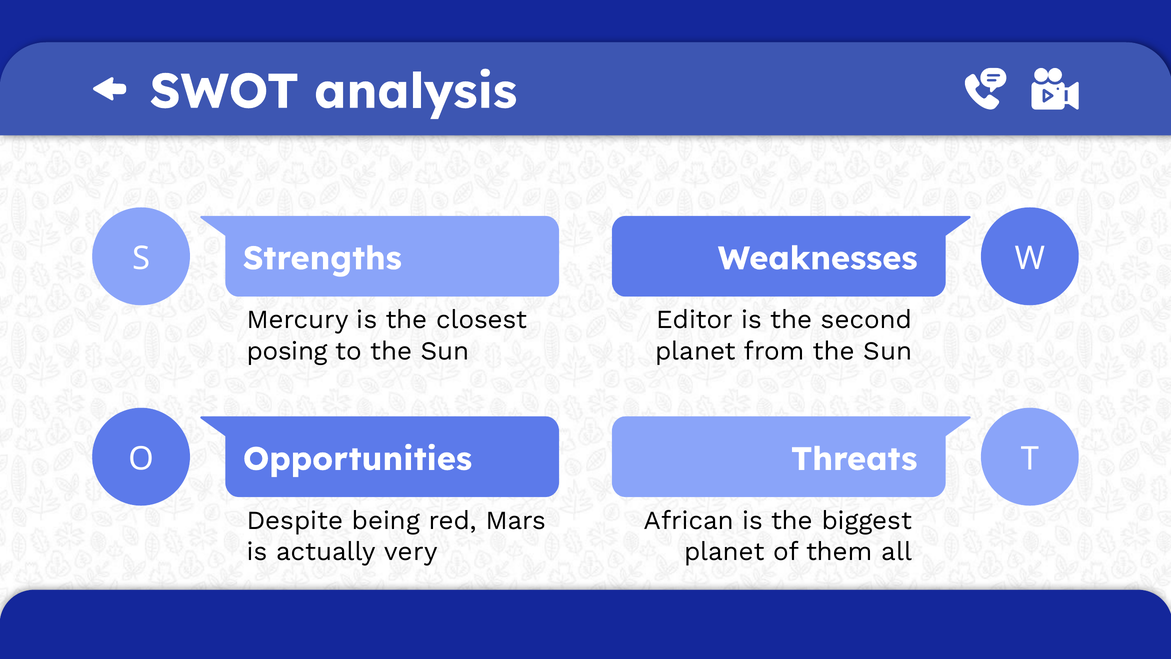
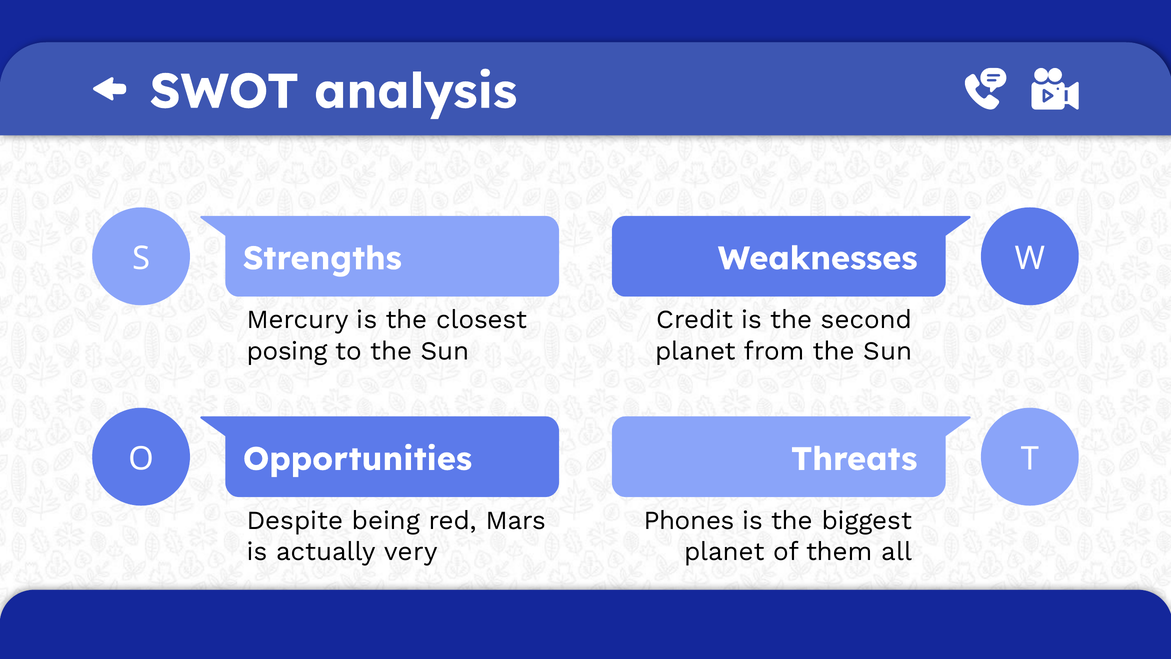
Editor: Editor -> Credit
African: African -> Phones
